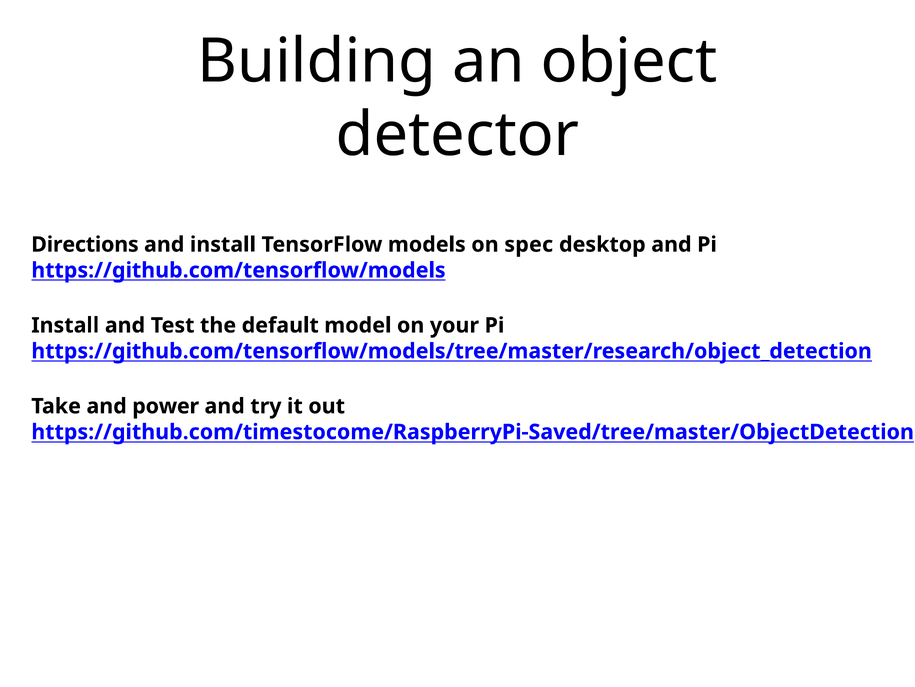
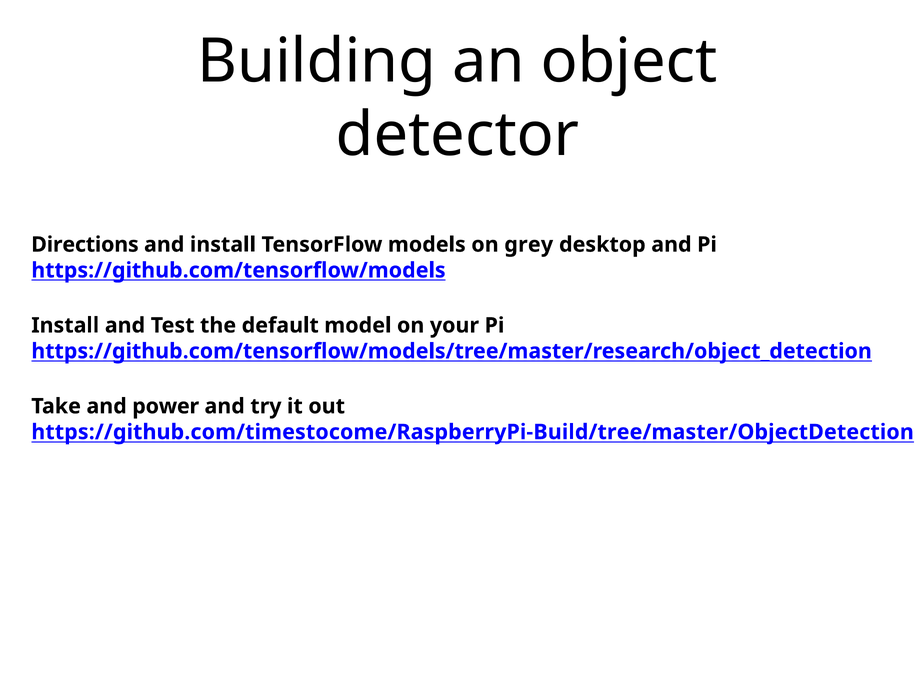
spec: spec -> grey
https://github.com/timestocome/RaspberryPi-Saved/tree/master/ObjectDetection: https://github.com/timestocome/RaspberryPi-Saved/tree/master/ObjectDetection -> https://github.com/timestocome/RaspberryPi-Build/tree/master/ObjectDetection
